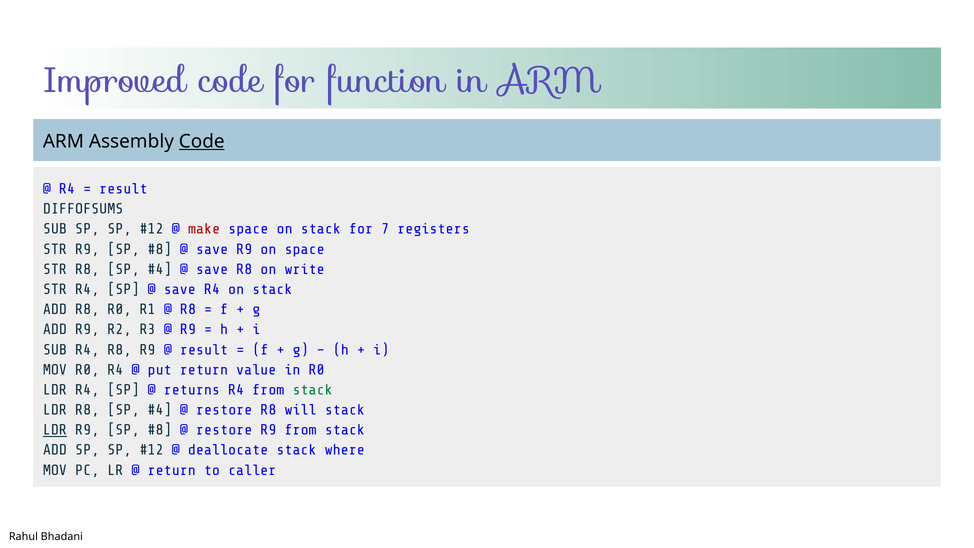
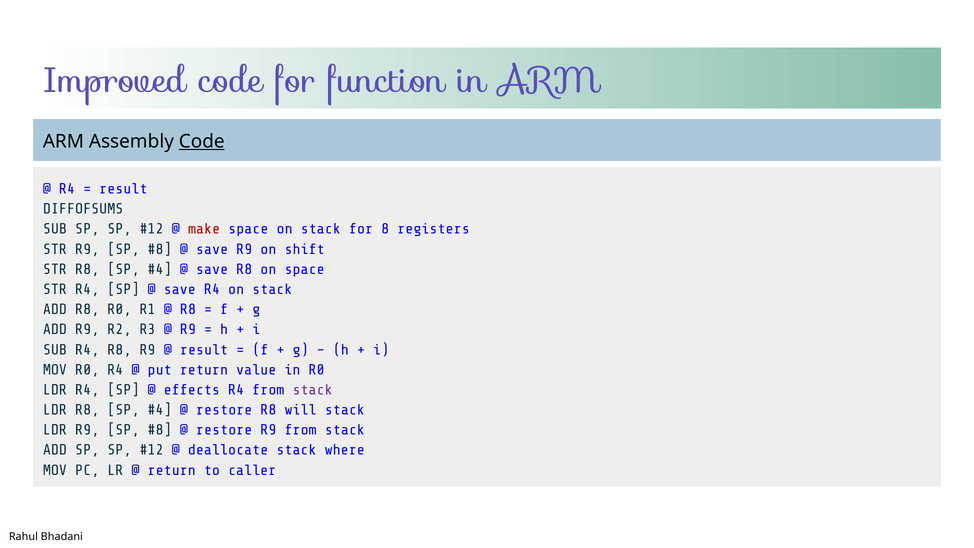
7: 7 -> 8
on space: space -> shift
on write: write -> space
returns: returns -> effects
stack at (313, 390) colour: green -> purple
LDR at (55, 430) underline: present -> none
